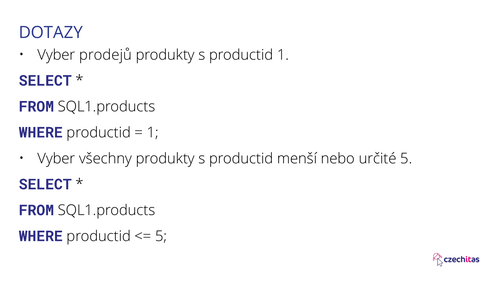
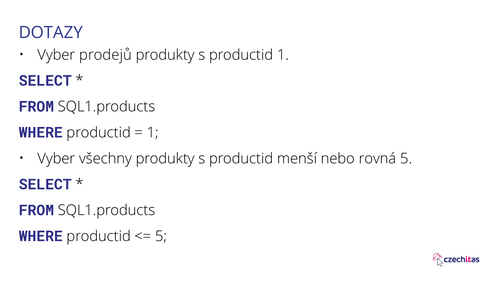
určité: určité -> rovná
